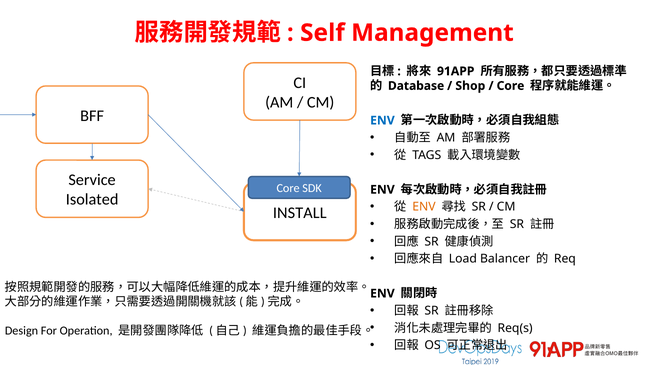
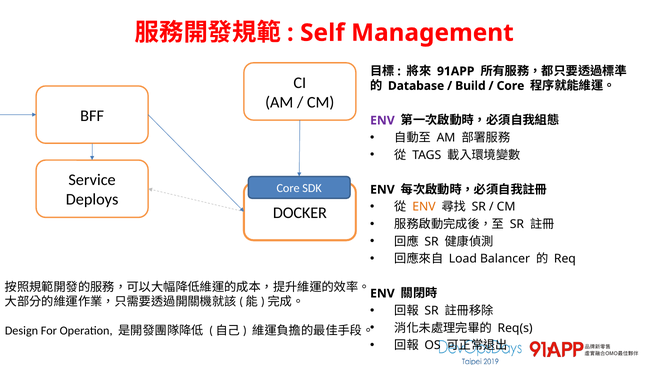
Shop: Shop -> Build
ENV at (382, 121) colour: blue -> purple
Isolated: Isolated -> Deploys
INSTALL: INSTALL -> DOCKER
